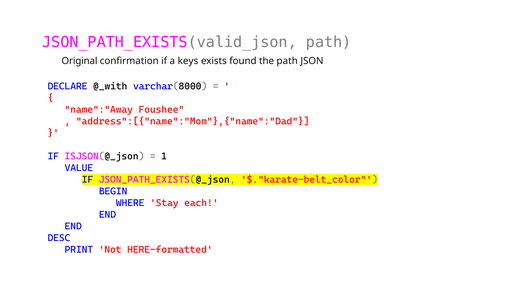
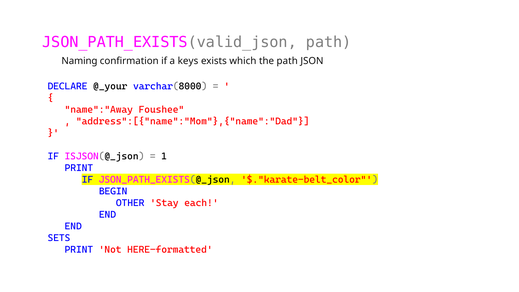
Original: Original -> Naming
found: found -> which
@_with: @_with -> @_your
VALUE at (79, 168): VALUE -> PRINT
WHERE: WHERE -> OTHER
DESC: DESC -> SETS
